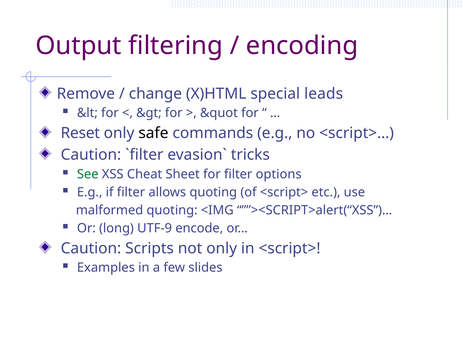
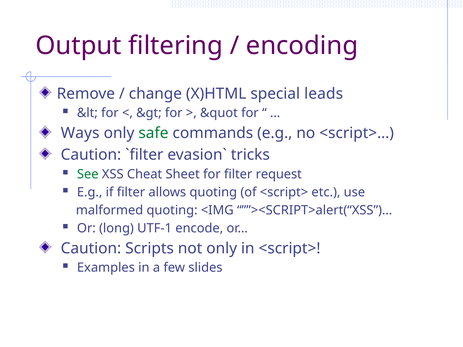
Reset: Reset -> Ways
safe colour: black -> green
options: options -> request
UTF-9: UTF-9 -> UTF-1
